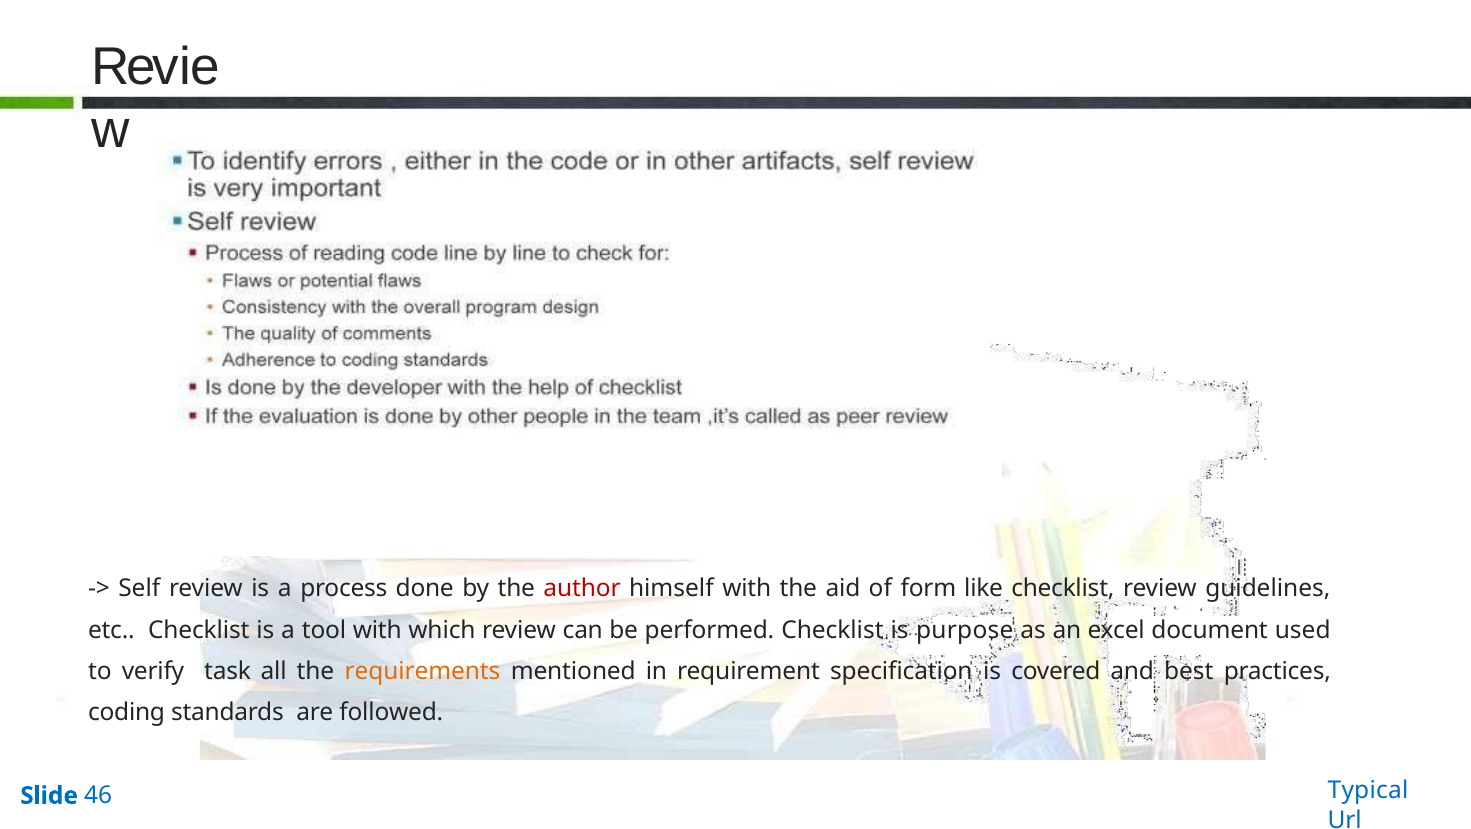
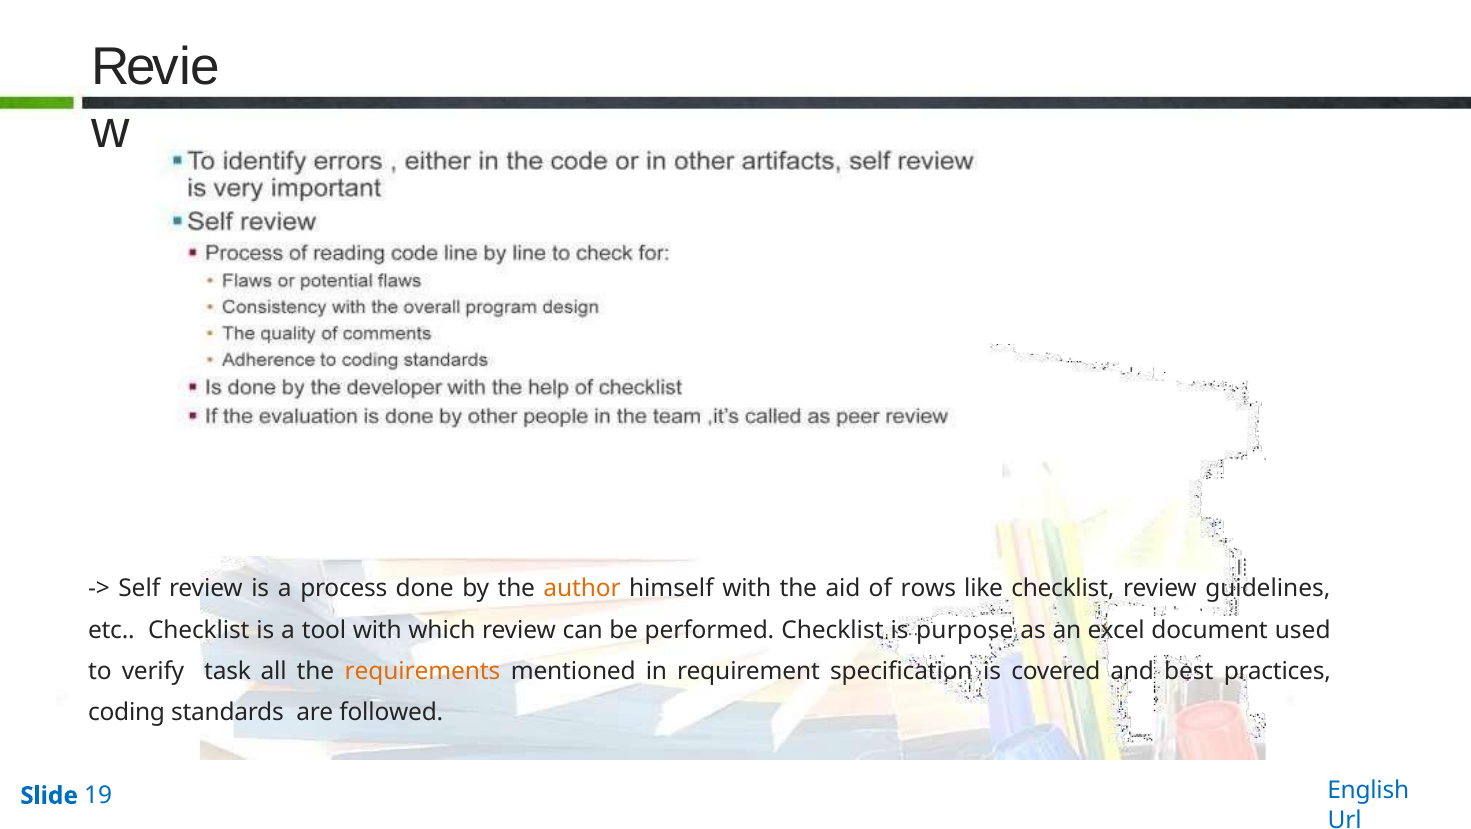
author colour: red -> orange
form: form -> rows
Typical: Typical -> English
46: 46 -> 19
